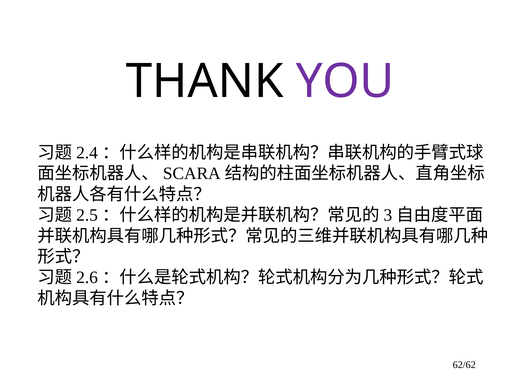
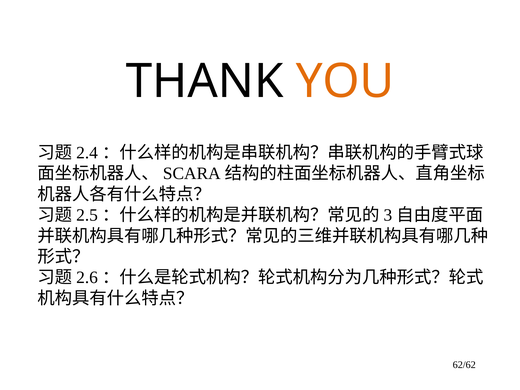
YOU colour: purple -> orange
